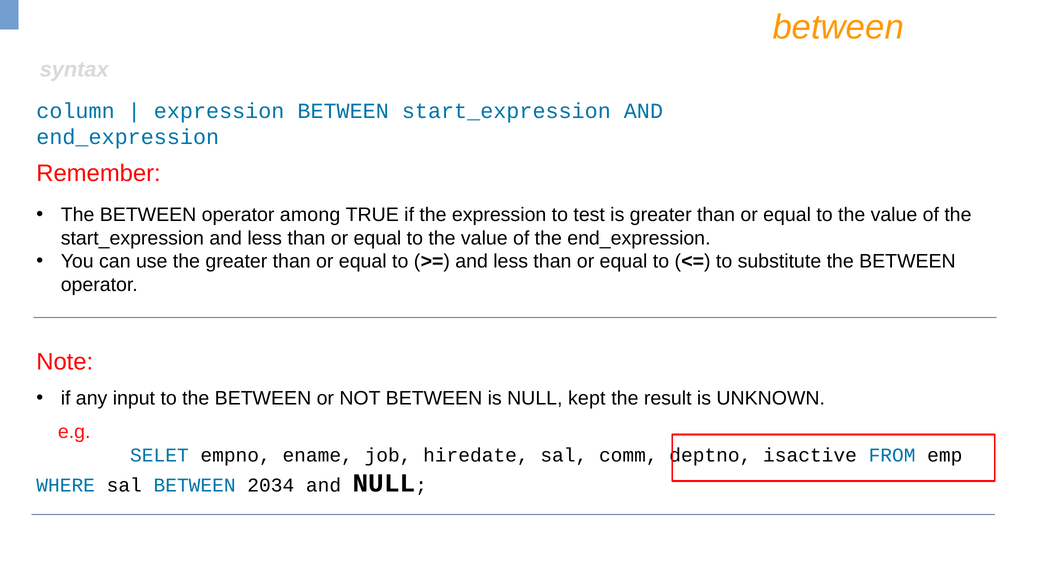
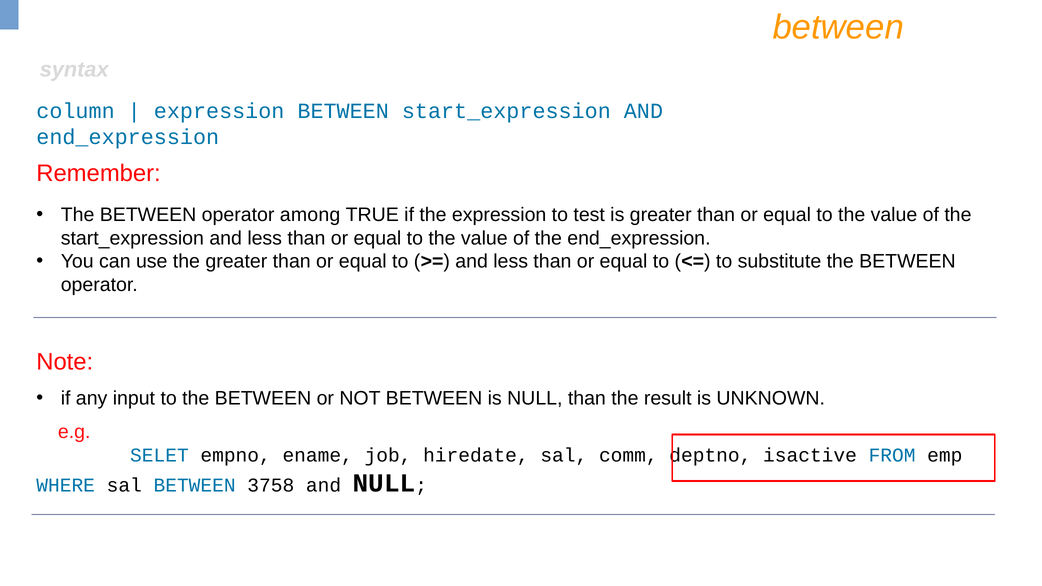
NULL kept: kept -> than
2034: 2034 -> 3758
